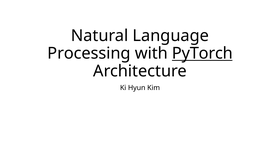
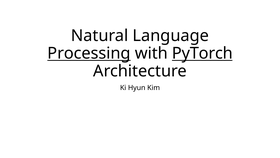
Processing underline: none -> present
